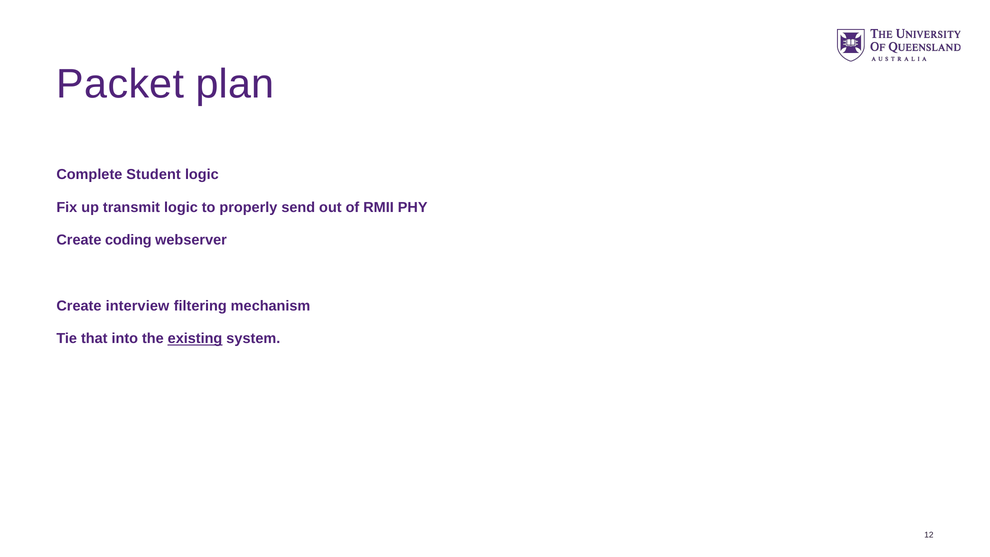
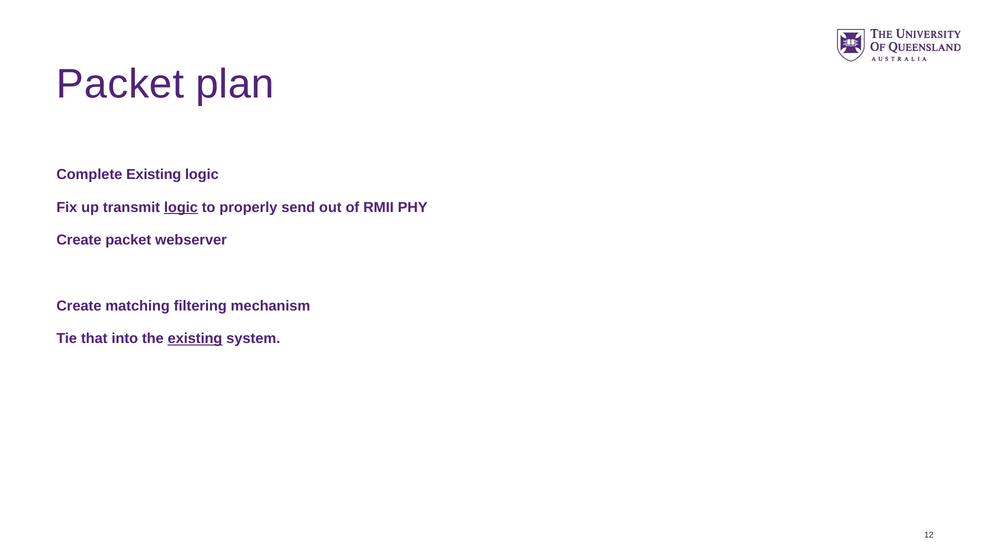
Complete Student: Student -> Existing
logic at (181, 207) underline: none -> present
Create coding: coding -> packet
interview: interview -> matching
